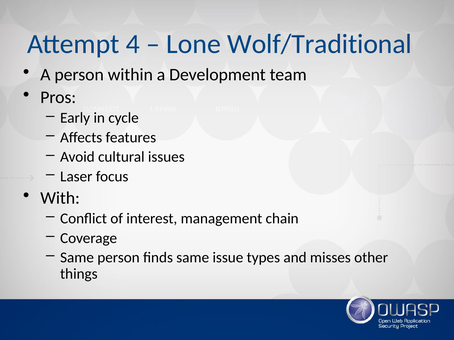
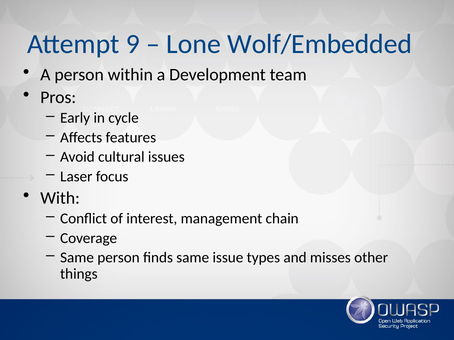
4: 4 -> 9
Wolf/Traditional: Wolf/Traditional -> Wolf/Embedded
